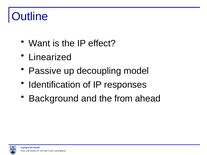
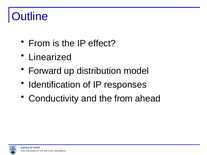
Want at (39, 43): Want -> From
Passive: Passive -> Forward
decoupling: decoupling -> distribution
Background: Background -> Conductivity
